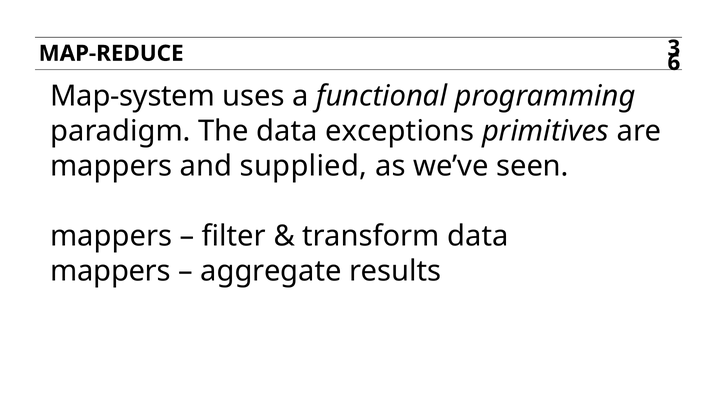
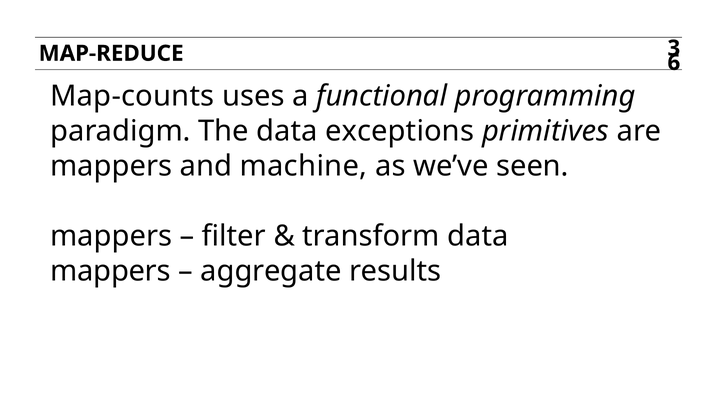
Map-system: Map-system -> Map-counts
supplied: supplied -> machine
